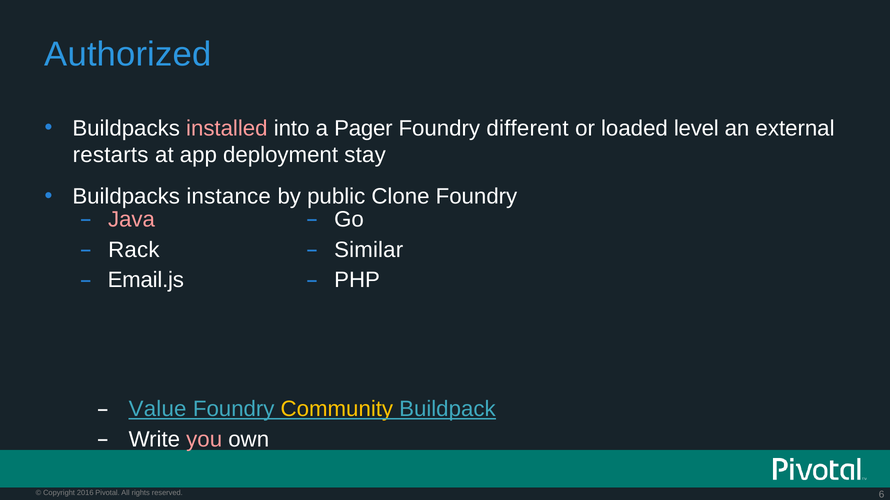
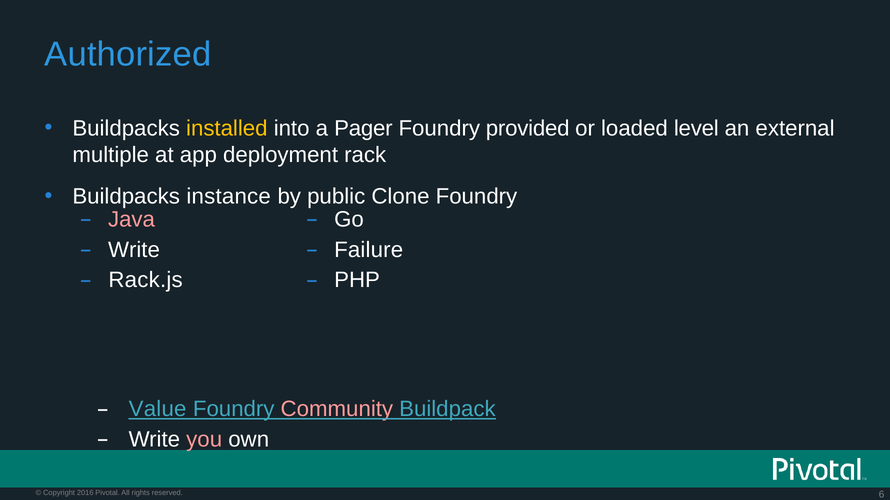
installed colour: pink -> yellow
different: different -> provided
restarts: restarts -> multiple
stay: stay -> rack
Rack at (134, 250): Rack -> Write
Similar: Similar -> Failure
Email.js: Email.js -> Rack.js
Community colour: yellow -> pink
